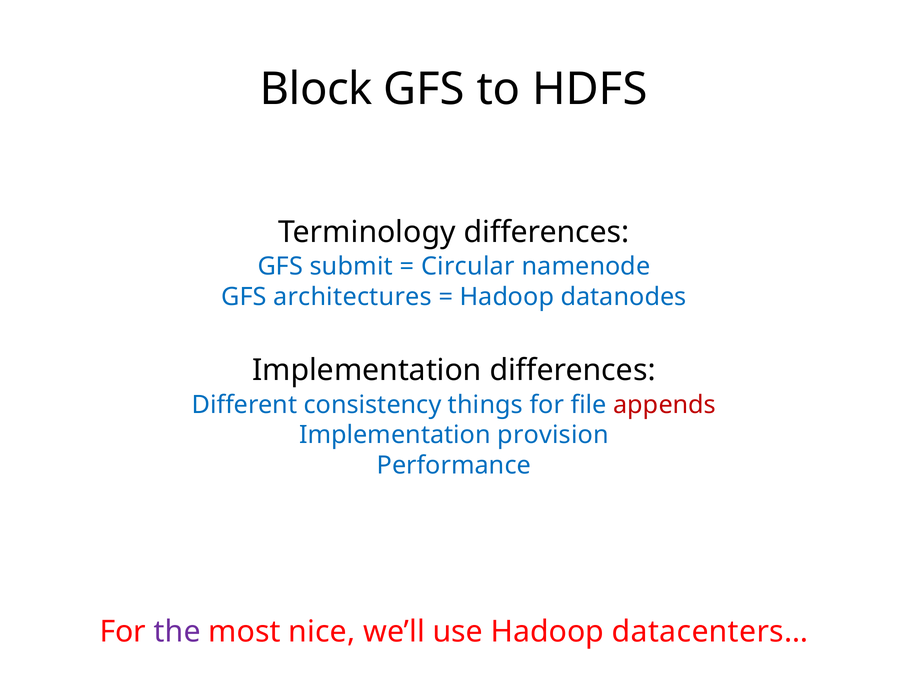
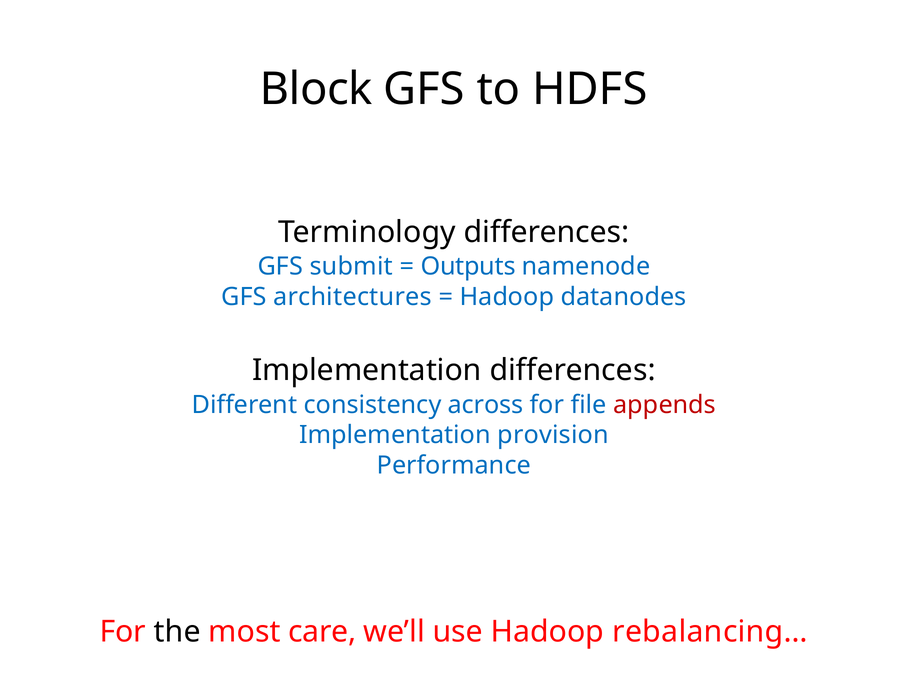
Circular: Circular -> Outputs
things: things -> across
the colour: purple -> black
nice: nice -> care
datacenters…: datacenters… -> rebalancing…
